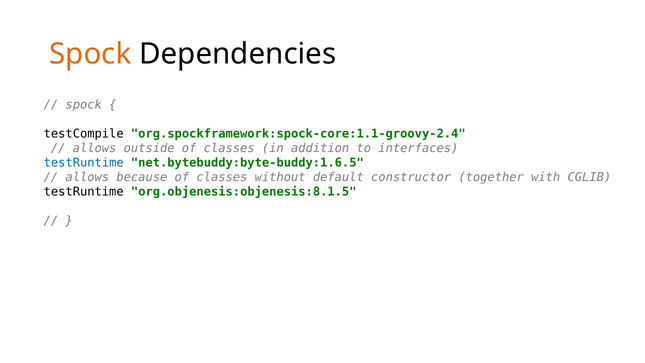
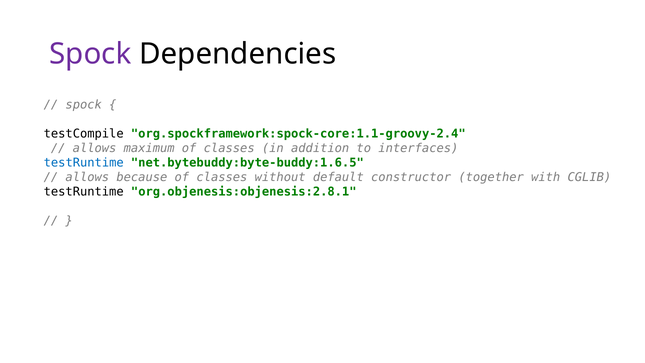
Spock at (90, 54) colour: orange -> purple
outside: outside -> maximum
org.objenesis:objenesis:8.1.5: org.objenesis:objenesis:8.1.5 -> org.objenesis:objenesis:2.8.1
